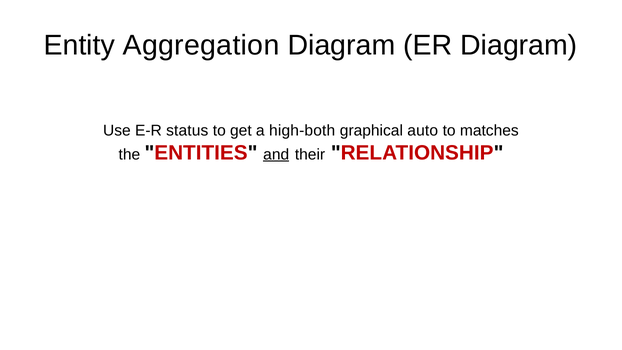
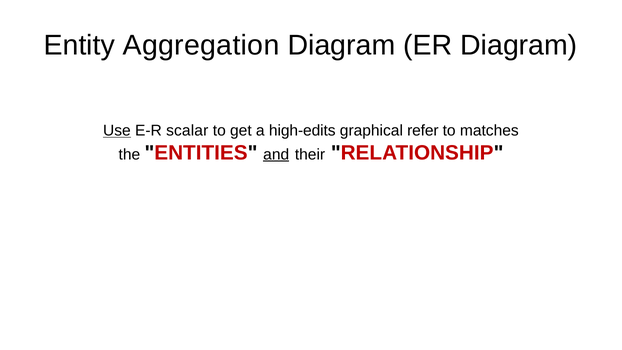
Use underline: none -> present
status: status -> scalar
high-both: high-both -> high-edits
auto: auto -> refer
